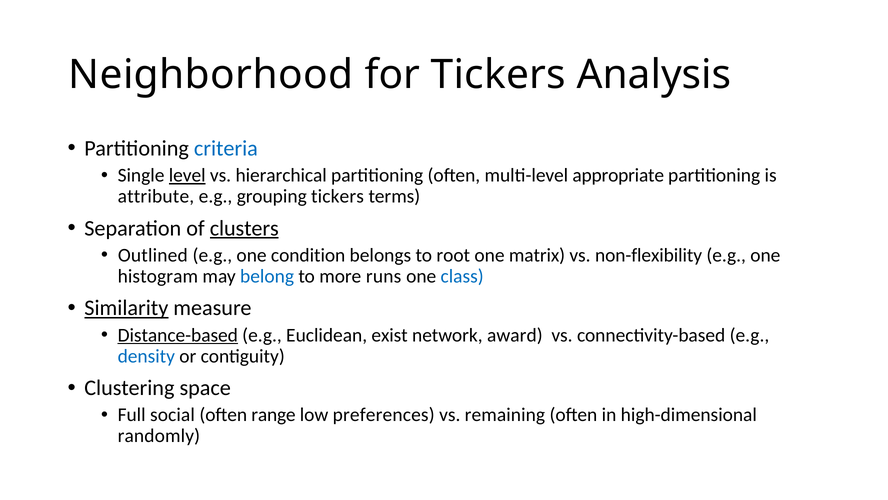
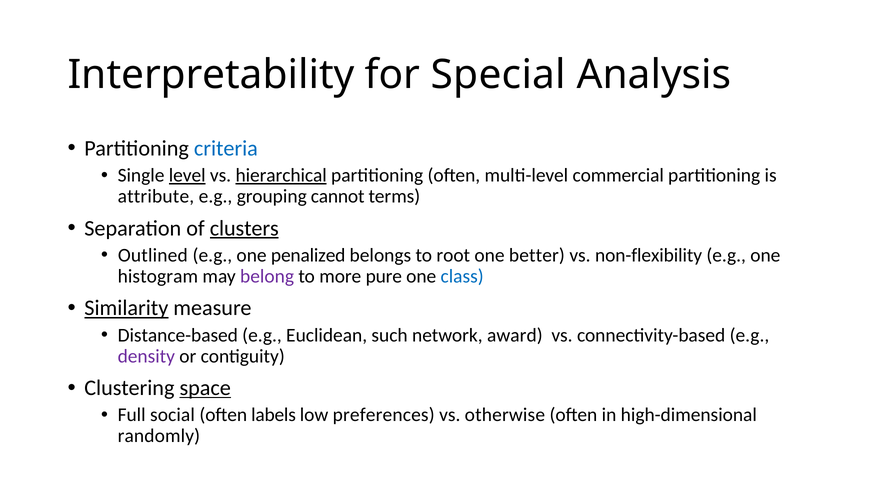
Neighborhood: Neighborhood -> Interpretability
for Tickers: Tickers -> Special
hierarchical underline: none -> present
appropriate: appropriate -> commercial
grouping tickers: tickers -> cannot
condition: condition -> penalized
matrix: matrix -> better
belong colour: blue -> purple
runs: runs -> pure
Distance-based underline: present -> none
exist: exist -> such
density colour: blue -> purple
space underline: none -> present
range: range -> labels
remaining: remaining -> otherwise
